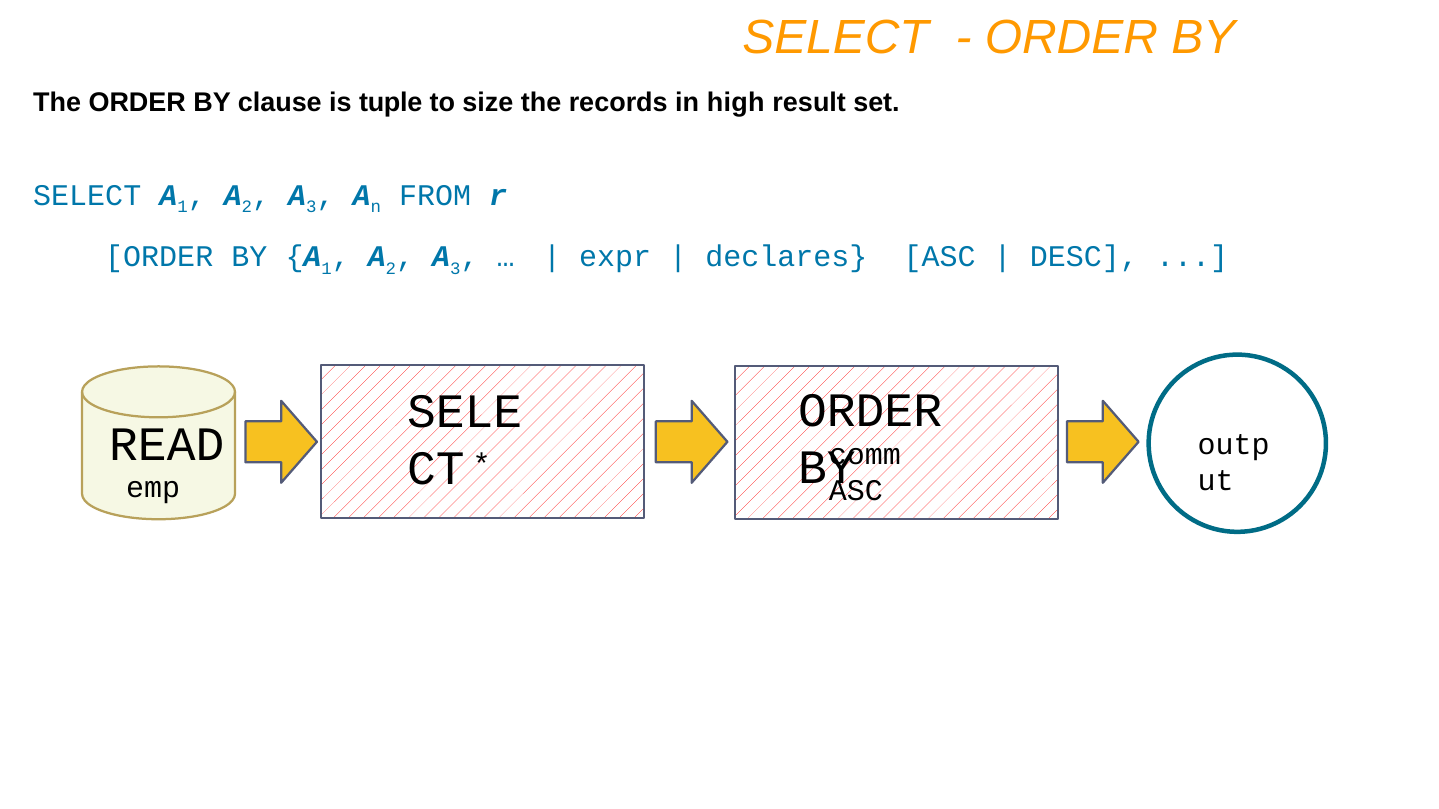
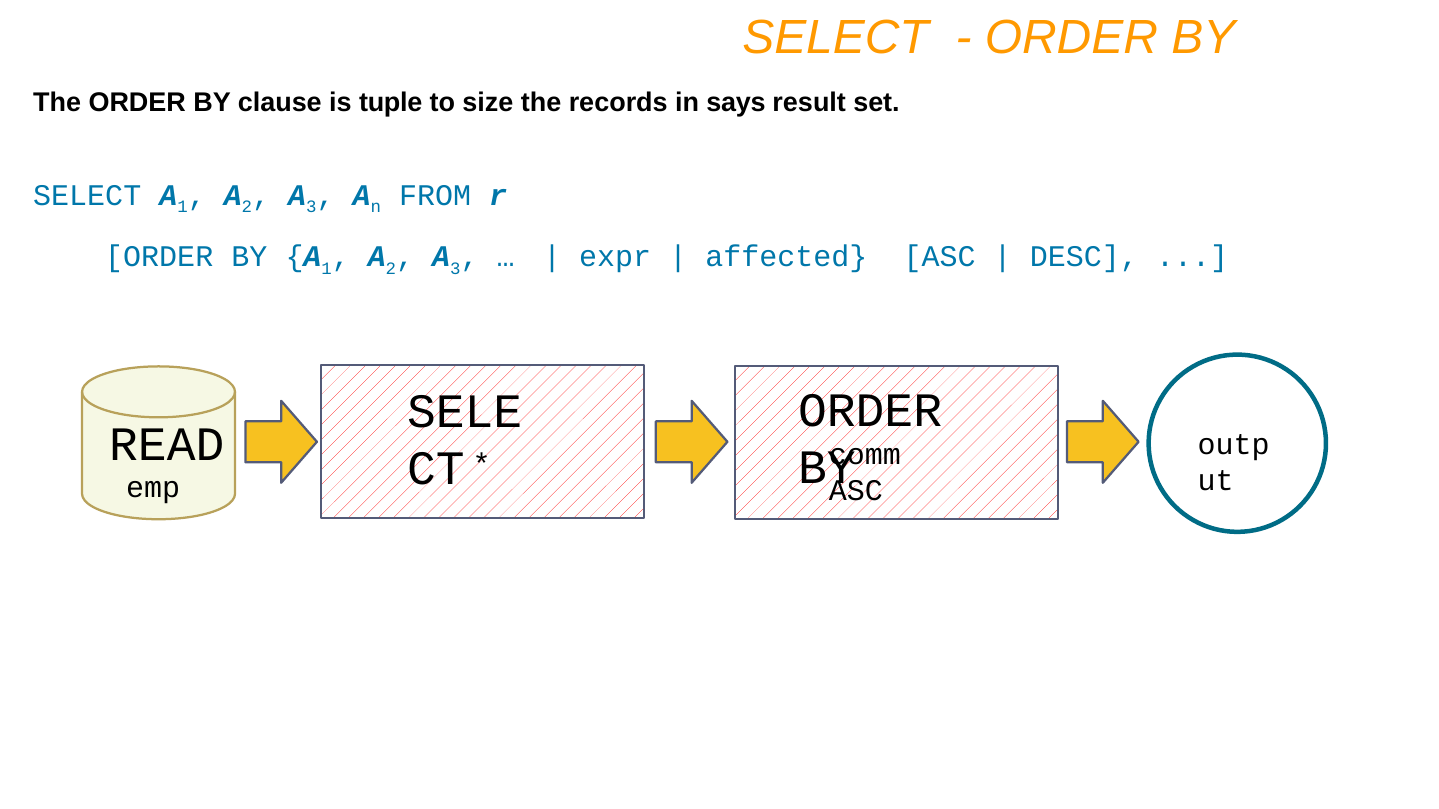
high: high -> says
declares: declares -> affected
